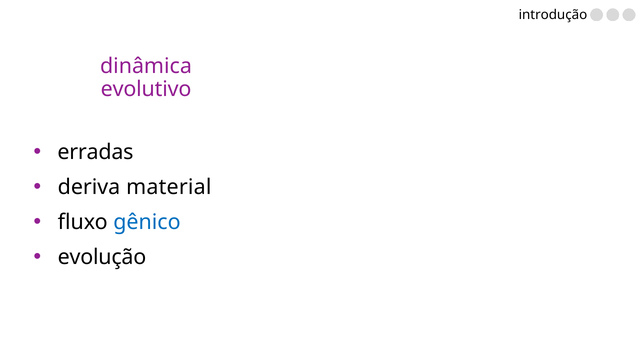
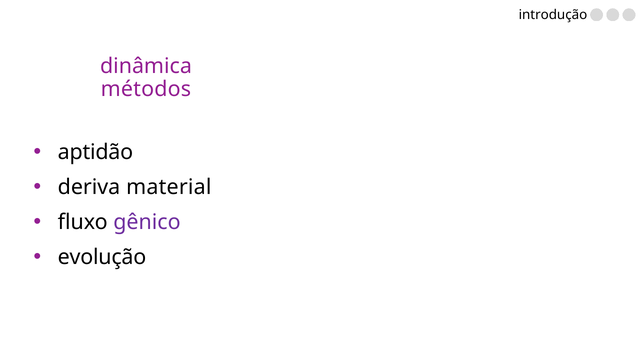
evolutivo: evolutivo -> métodos
erradas: erradas -> aptidão
gênico colour: blue -> purple
